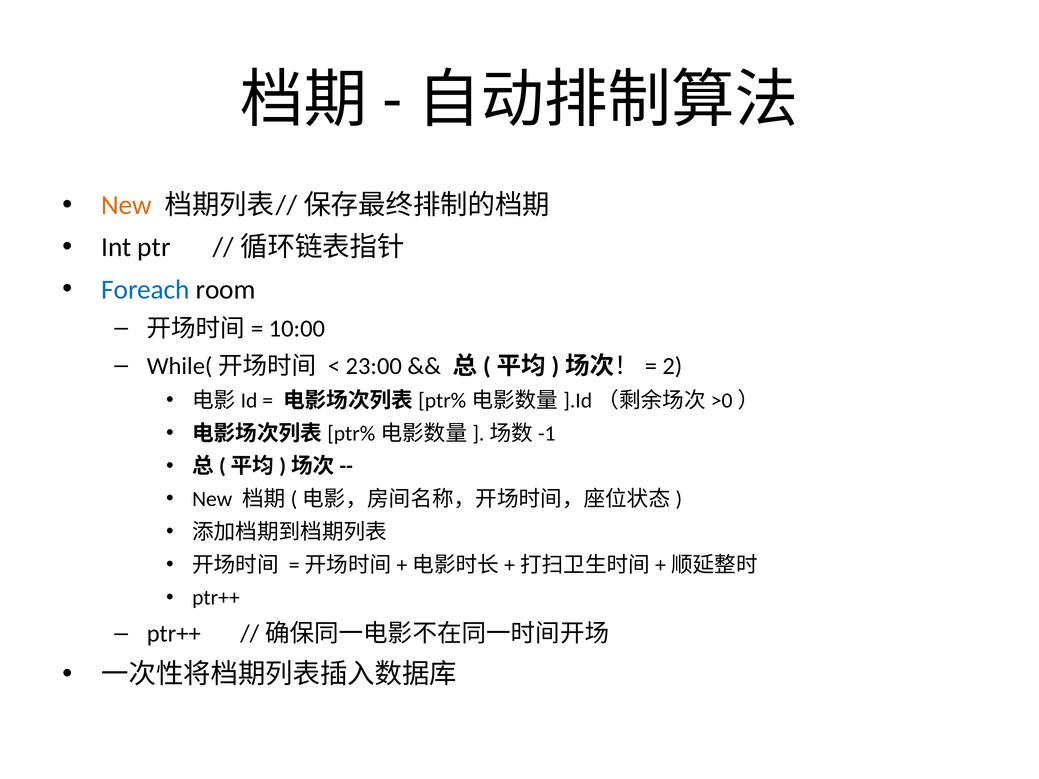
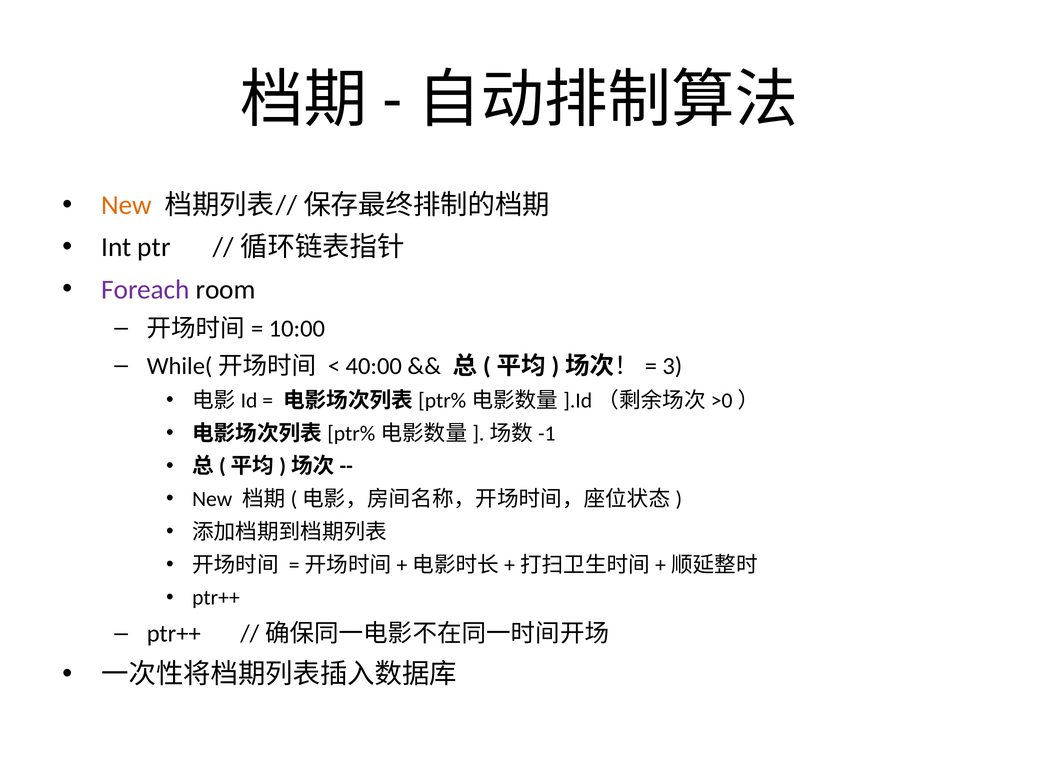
Foreach colour: blue -> purple
23:00: 23:00 -> 40:00
2: 2 -> 3
